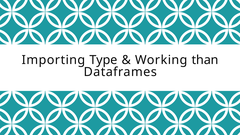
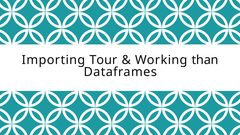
Type: Type -> Tour
